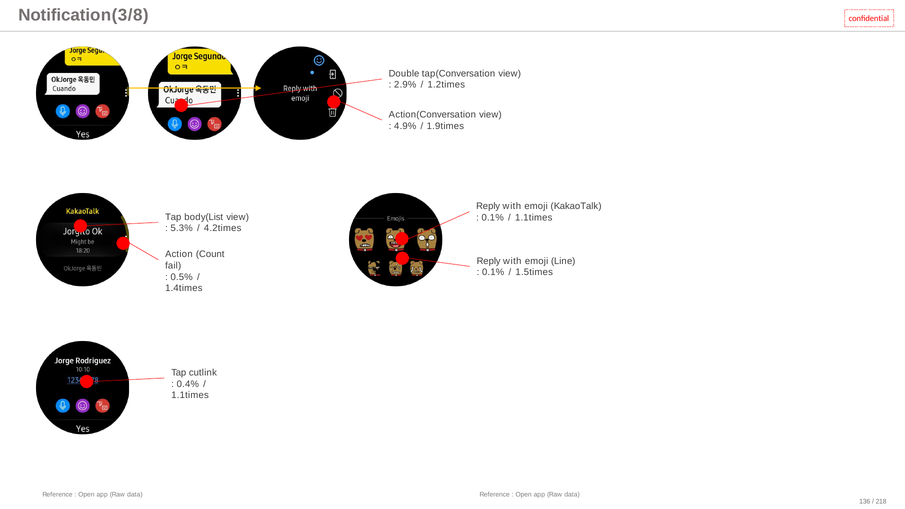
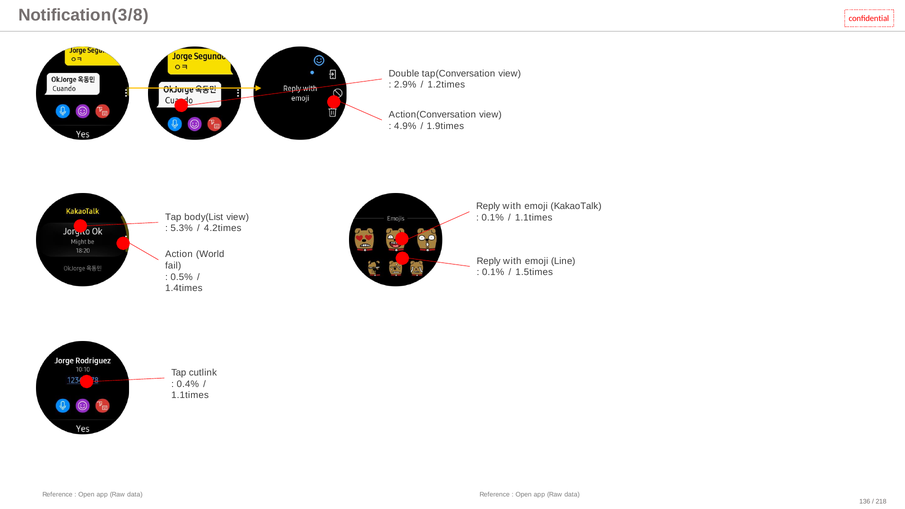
Count: Count -> World
